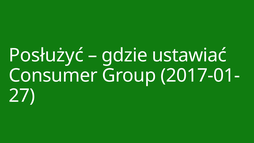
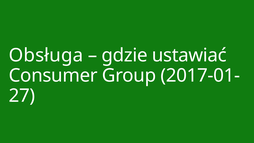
Posłużyć: Posłużyć -> Obsługa
